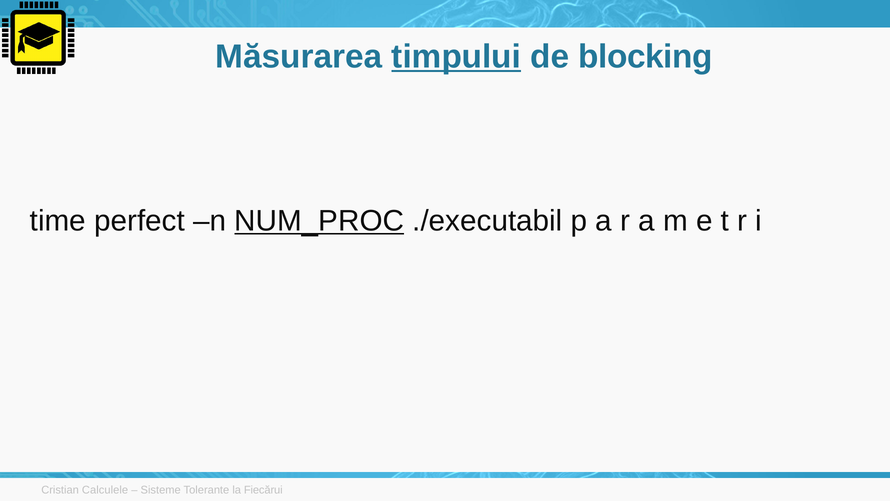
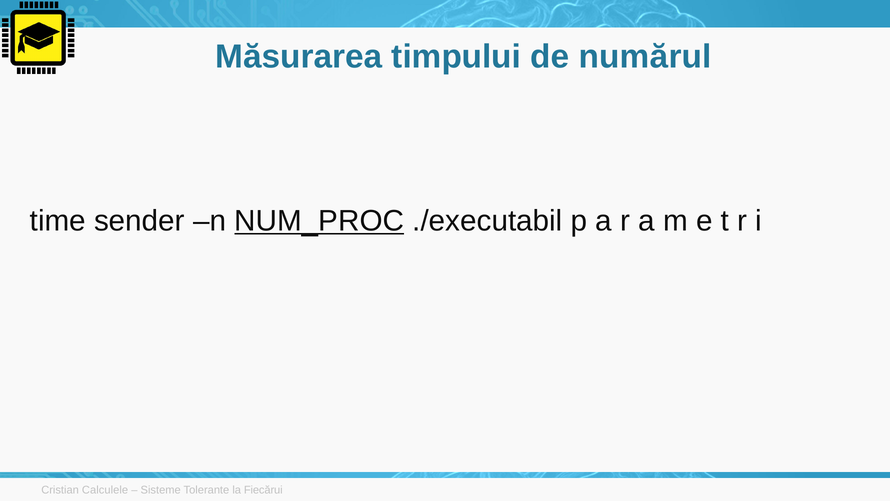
timpului underline: present -> none
blocking: blocking -> numărul
perfect: perfect -> sender
